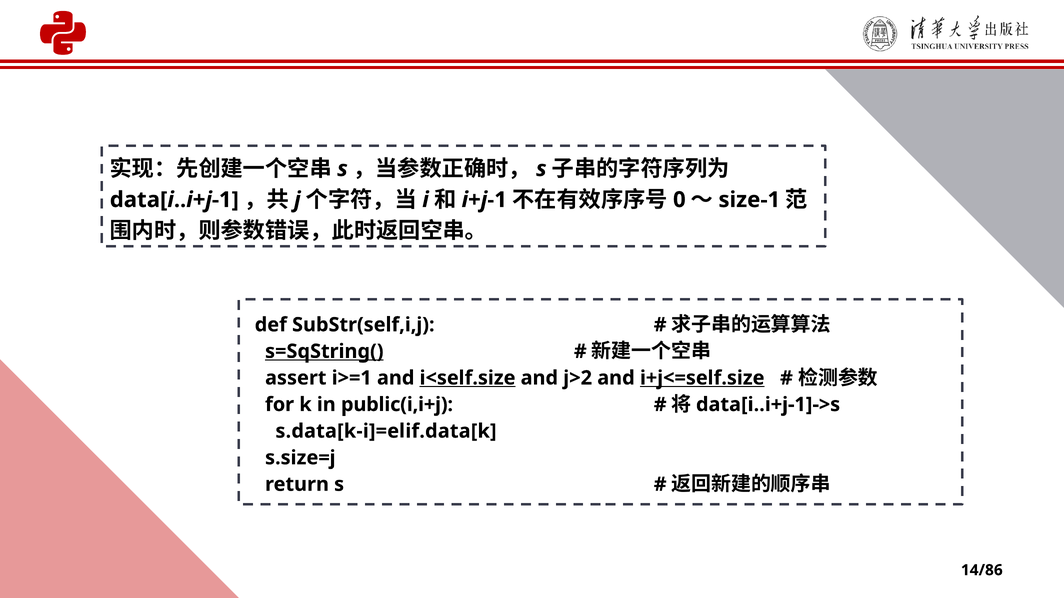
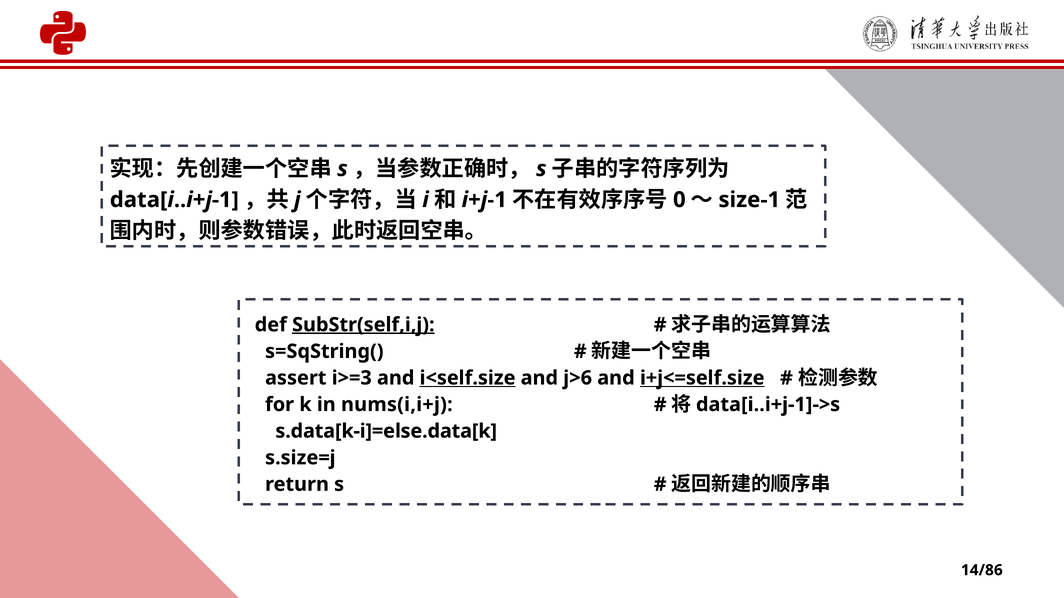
SubStr(self,i,j underline: none -> present
s=SqString( underline: present -> none
i>=1: i>=1 -> i>=3
j>2: j>2 -> j>6
public(i,i+j: public(i,i+j -> nums(i,i+j
s.data[k-i]=elif.data[k: s.data[k-i]=elif.data[k -> s.data[k-i]=else.data[k
